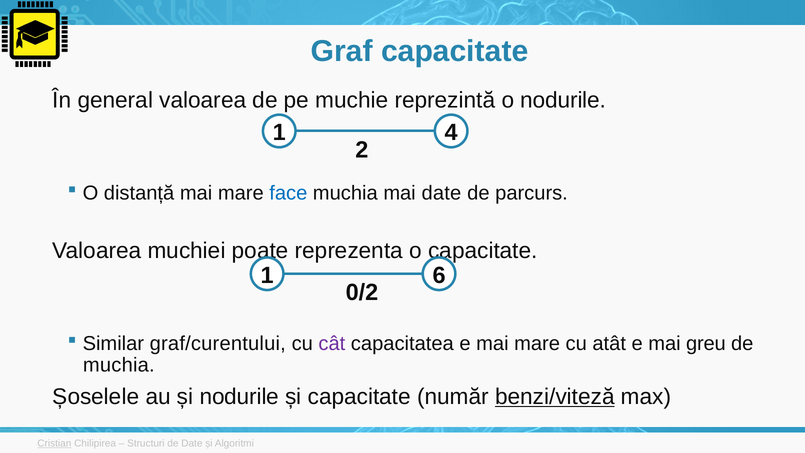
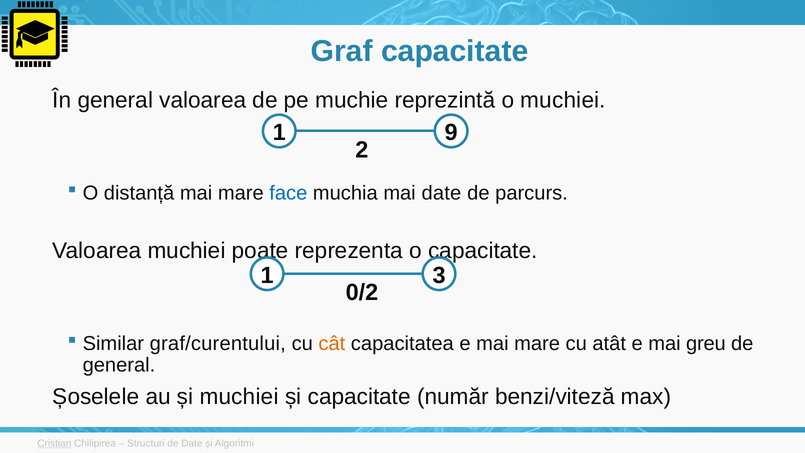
o nodurile: nodurile -> muchiei
4: 4 -> 9
6: 6 -> 3
cât colour: purple -> orange
muchia at (119, 365): muchia -> general
și nodurile: nodurile -> muchiei
benzi/viteză underline: present -> none
